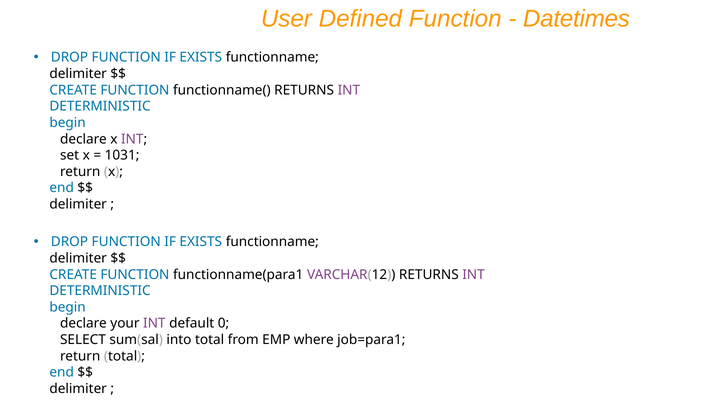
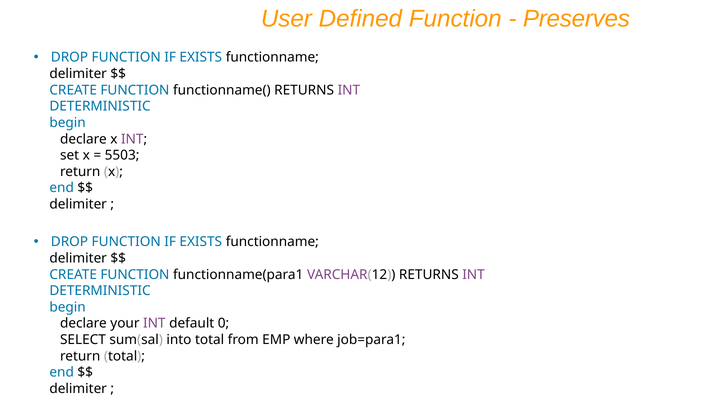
Datetimes: Datetimes -> Preserves
1031: 1031 -> 5503
